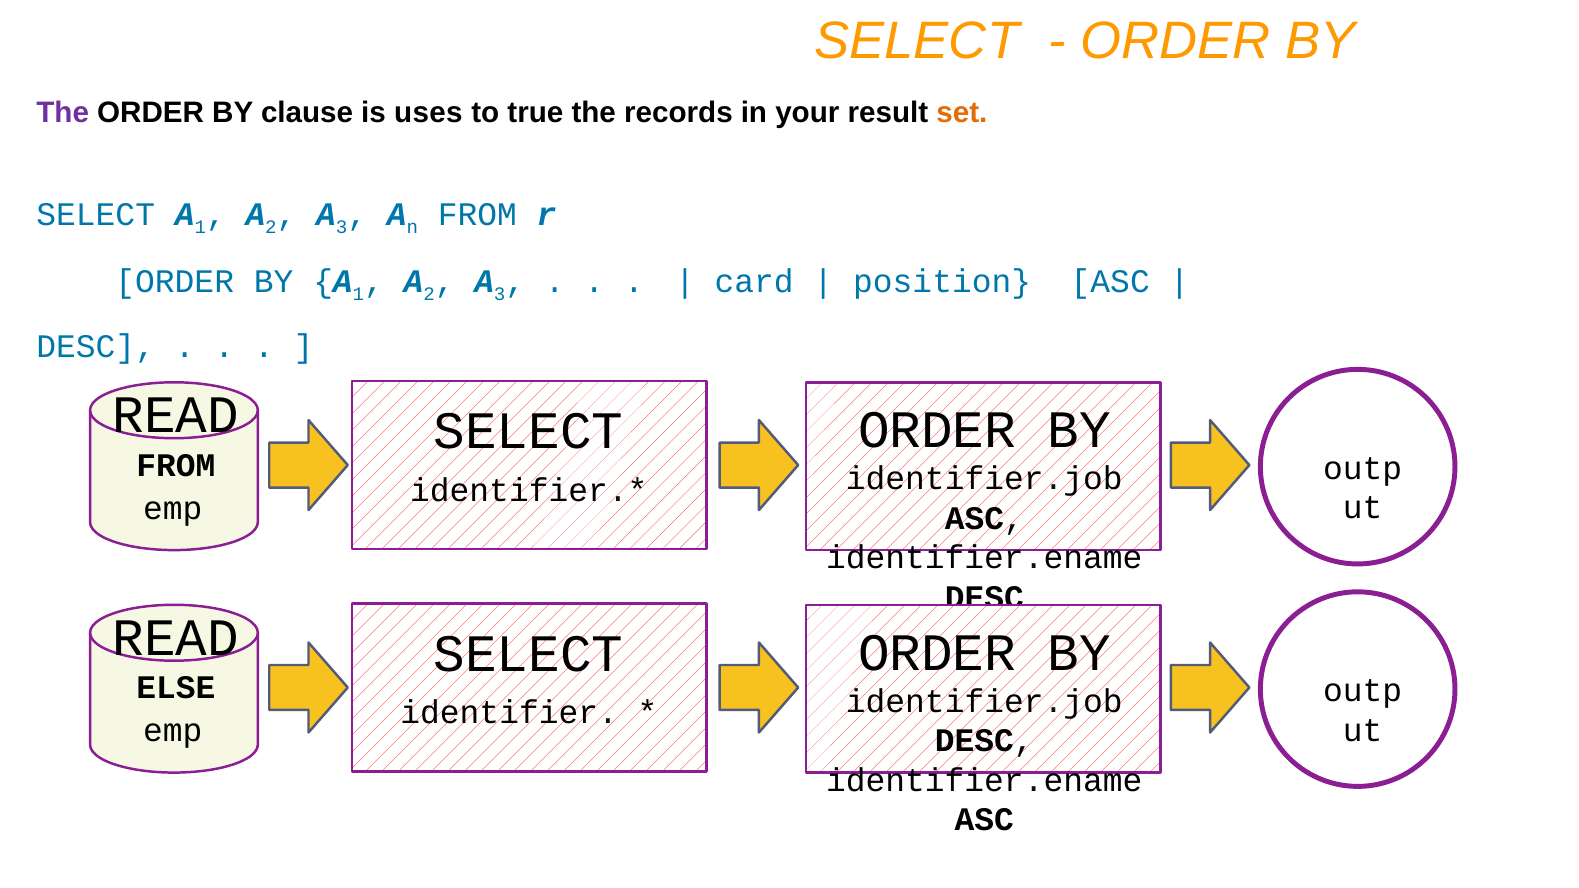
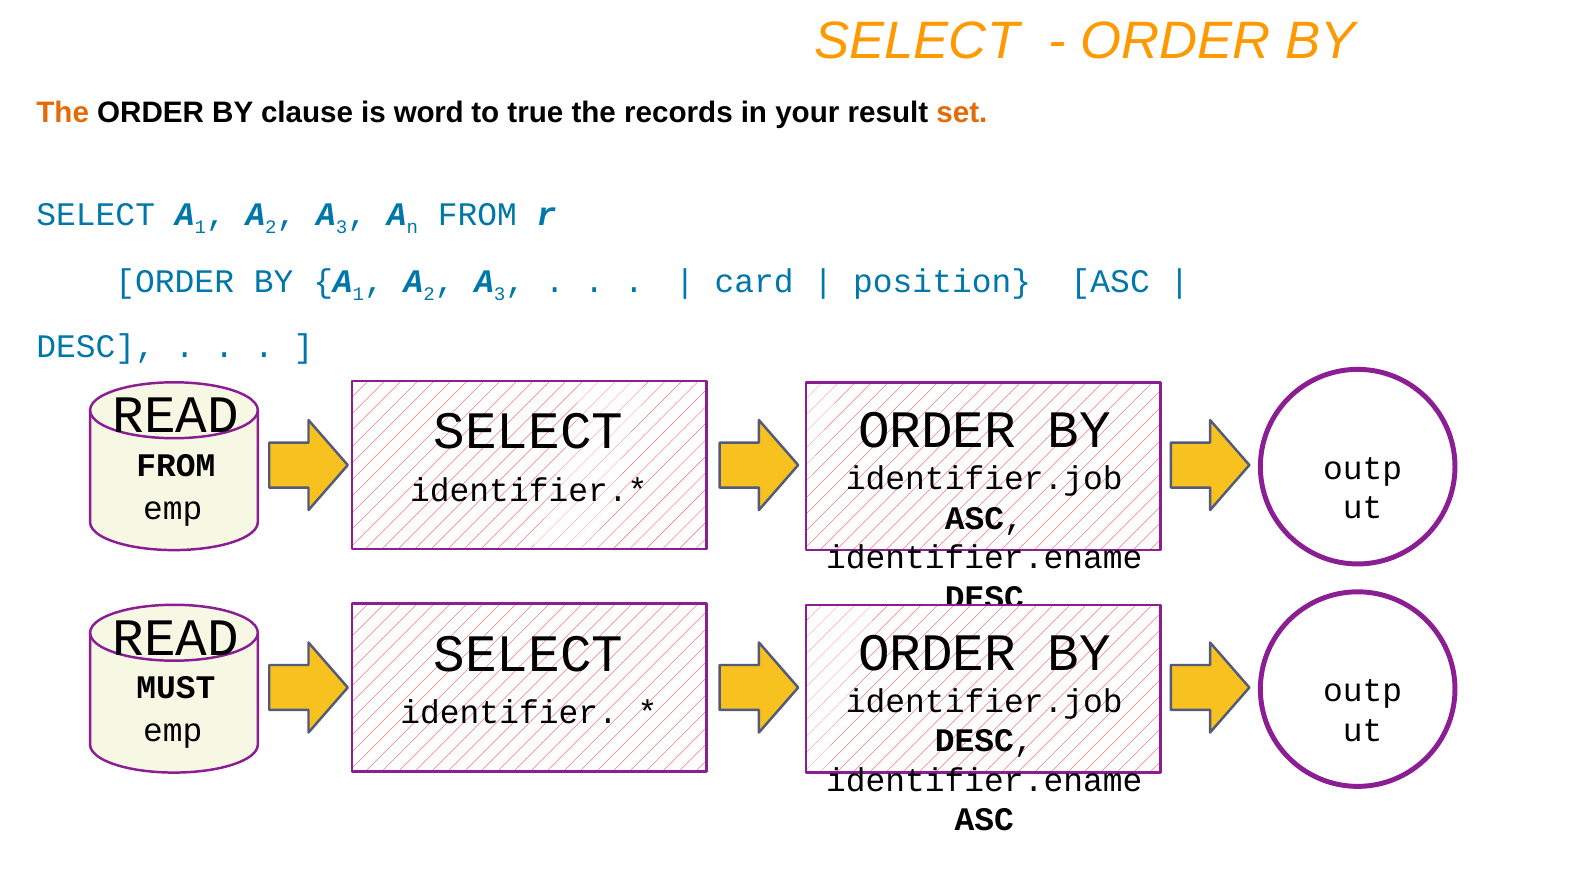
The at (63, 113) colour: purple -> orange
uses: uses -> word
ELSE: ELSE -> MUST
